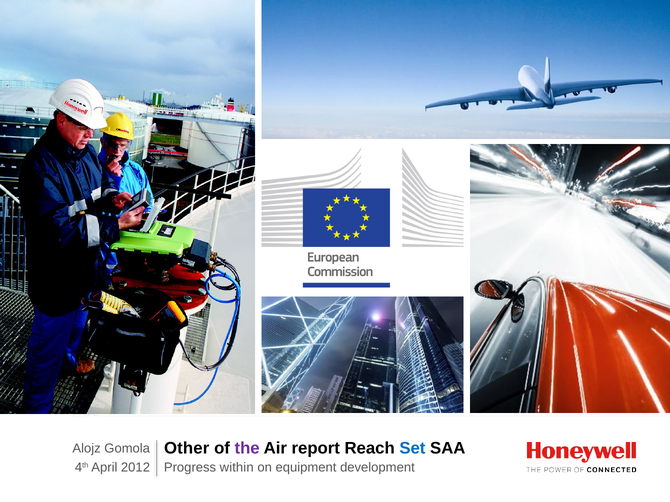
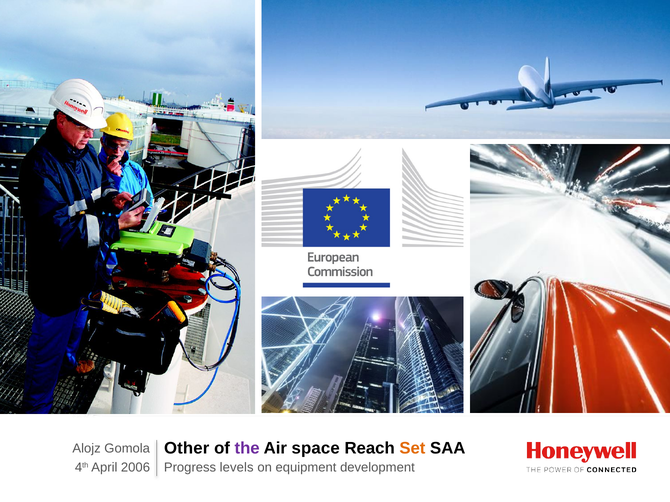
report: report -> space
Set colour: blue -> orange
2012: 2012 -> 2006
within: within -> levels
